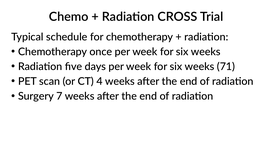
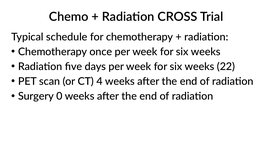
71: 71 -> 22
7: 7 -> 0
